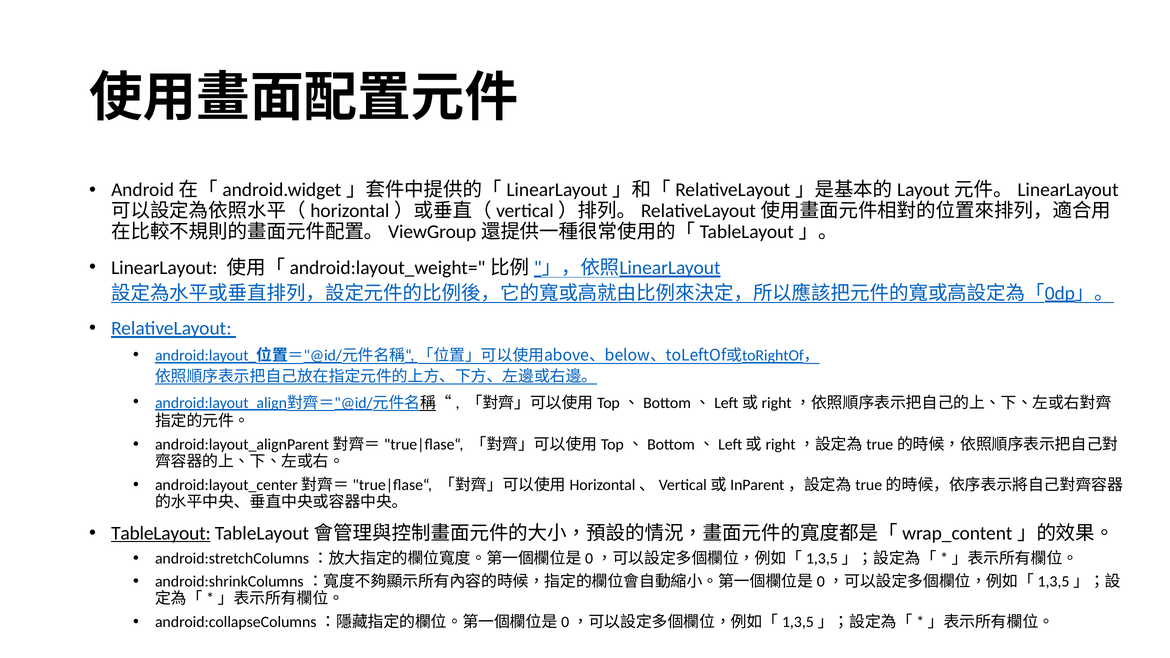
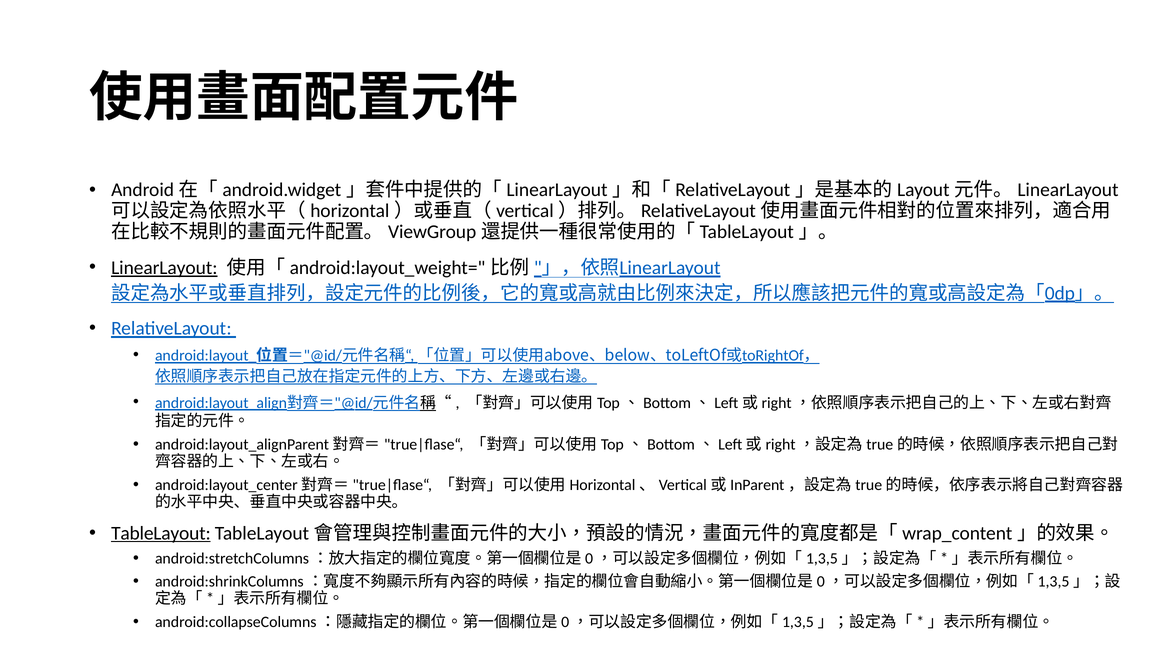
LinearLayout underline: none -> present
